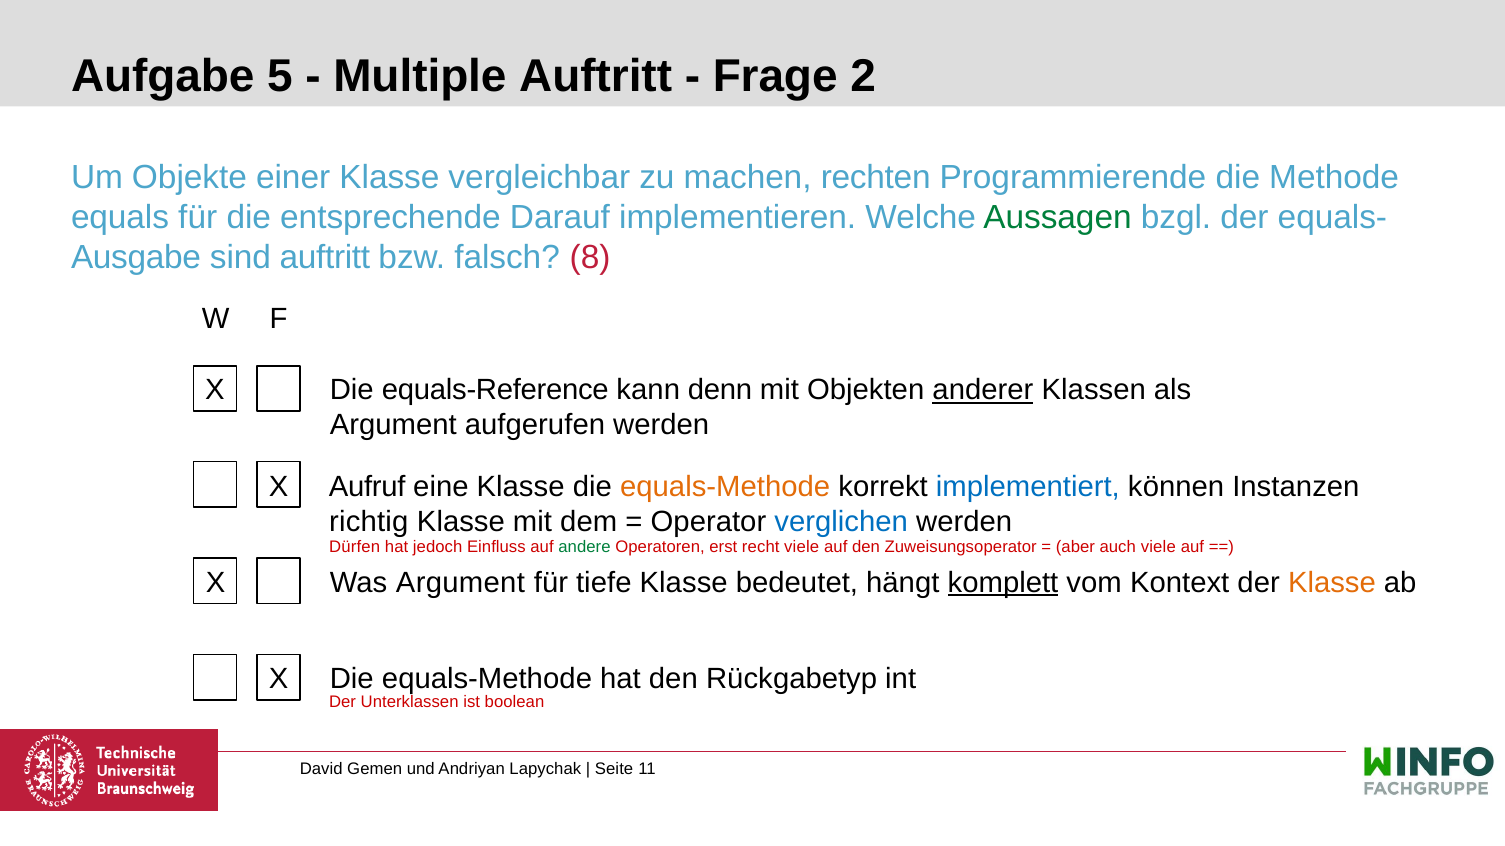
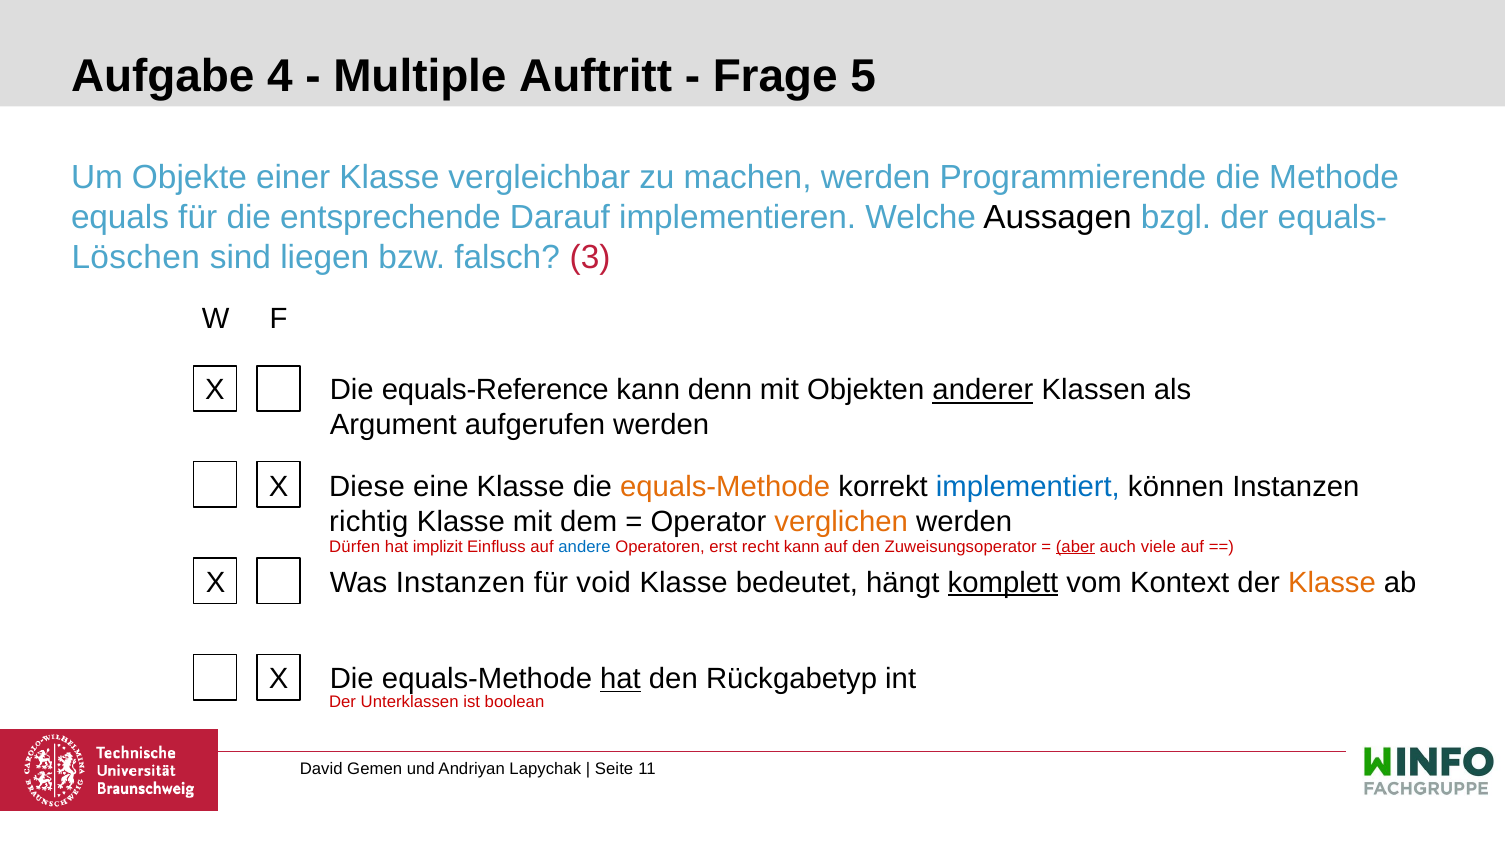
5: 5 -> 4
2: 2 -> 5
machen rechten: rechten -> werden
Aussagen colour: green -> black
Ausgabe: Ausgabe -> Löschen
sind auftritt: auftritt -> liegen
8: 8 -> 3
Aufruf: Aufruf -> Diese
verglichen colour: blue -> orange
jedoch: jedoch -> implizit
andere colour: green -> blue
recht viele: viele -> kann
aber underline: none -> present
Was Argument: Argument -> Instanzen
tiefe: tiefe -> void
hat at (620, 680) underline: none -> present
